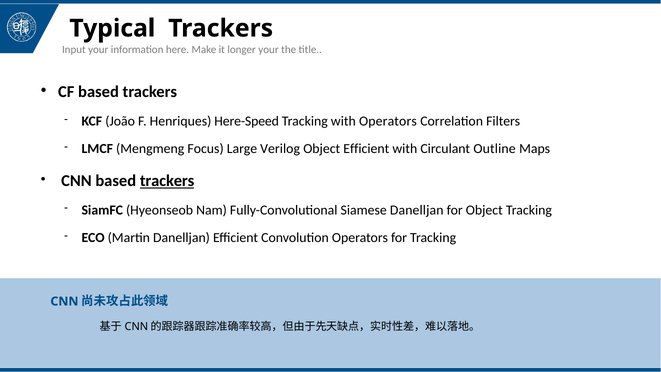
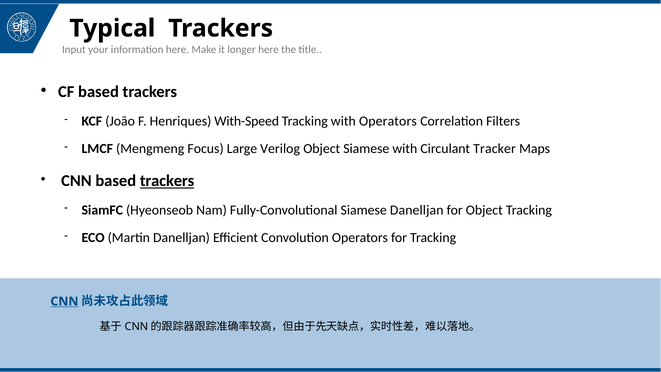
your at (268, 49): your -> here
Here-Speed: Here-Speed -> With-Speed
Object Efficient: Efficient -> Siamese
Outline: Outline -> Tracker
CNN at (64, 301) underline: none -> present
